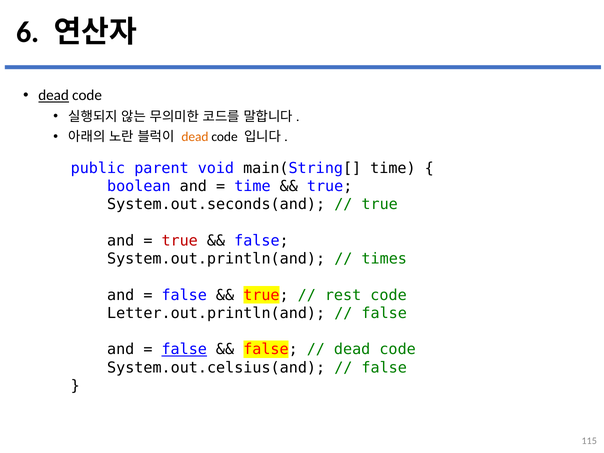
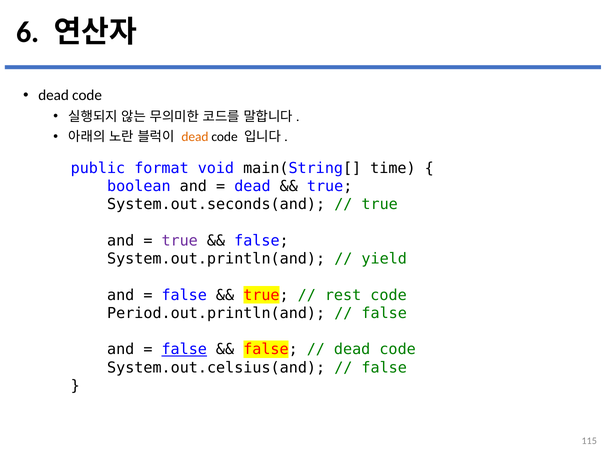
dead at (54, 95) underline: present -> none
parent: parent -> format
time at (252, 186): time -> dead
true at (180, 241) colour: red -> purple
times: times -> yield
Letter.out.println(and: Letter.out.println(and -> Period.out.println(and
